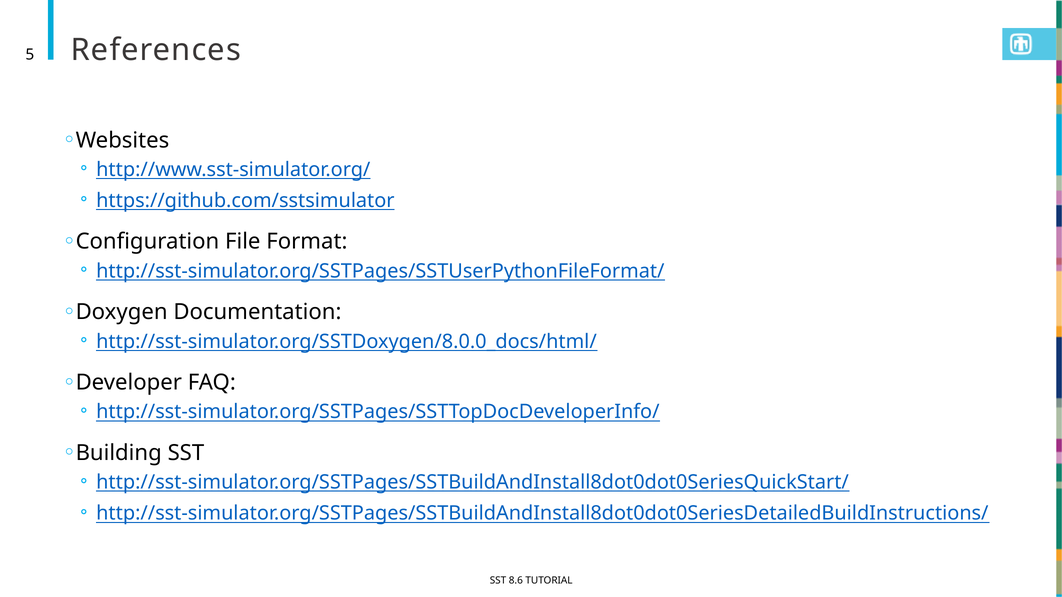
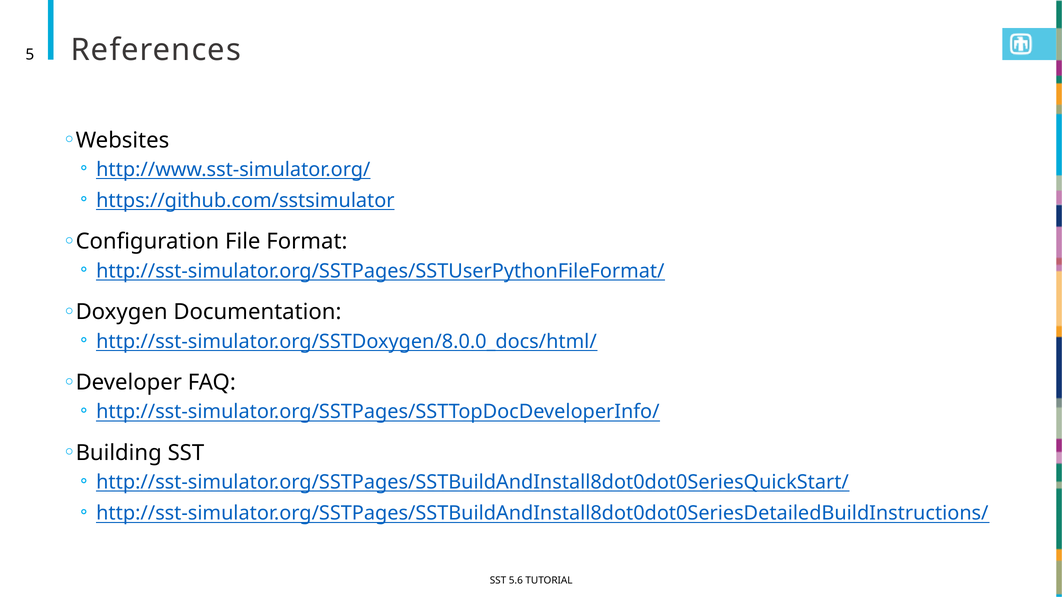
8.6: 8.6 -> 5.6
